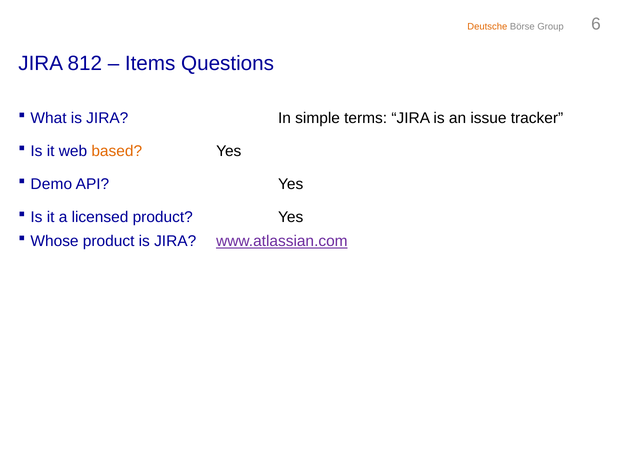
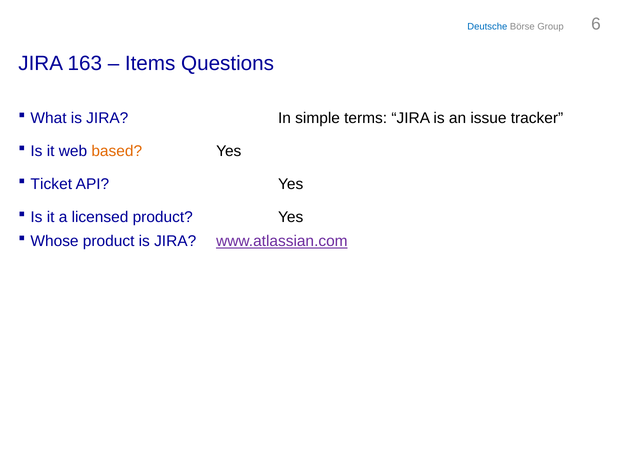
Deutsche colour: orange -> blue
812: 812 -> 163
Demo: Demo -> Ticket
